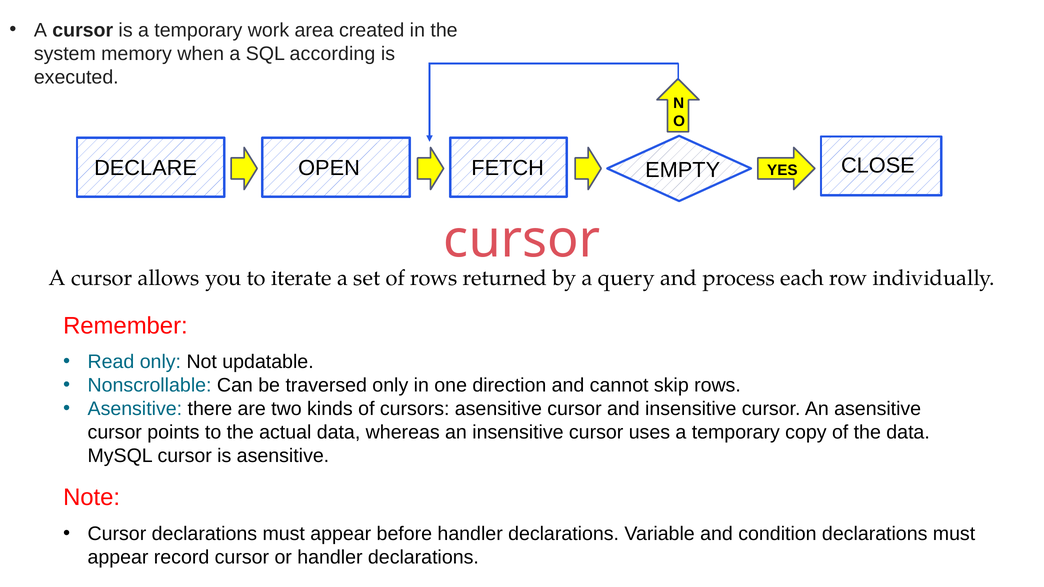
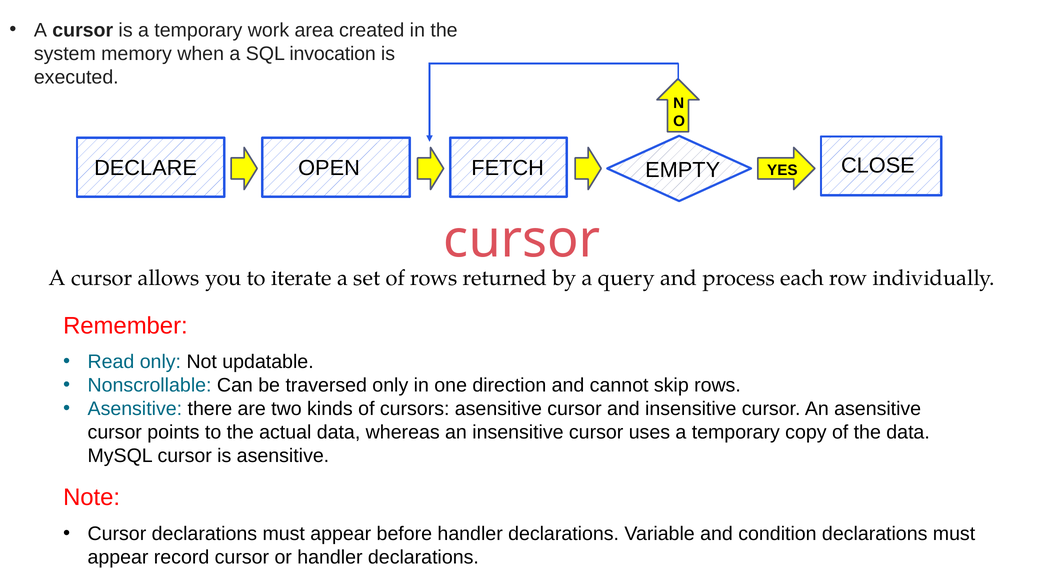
according: according -> invocation
